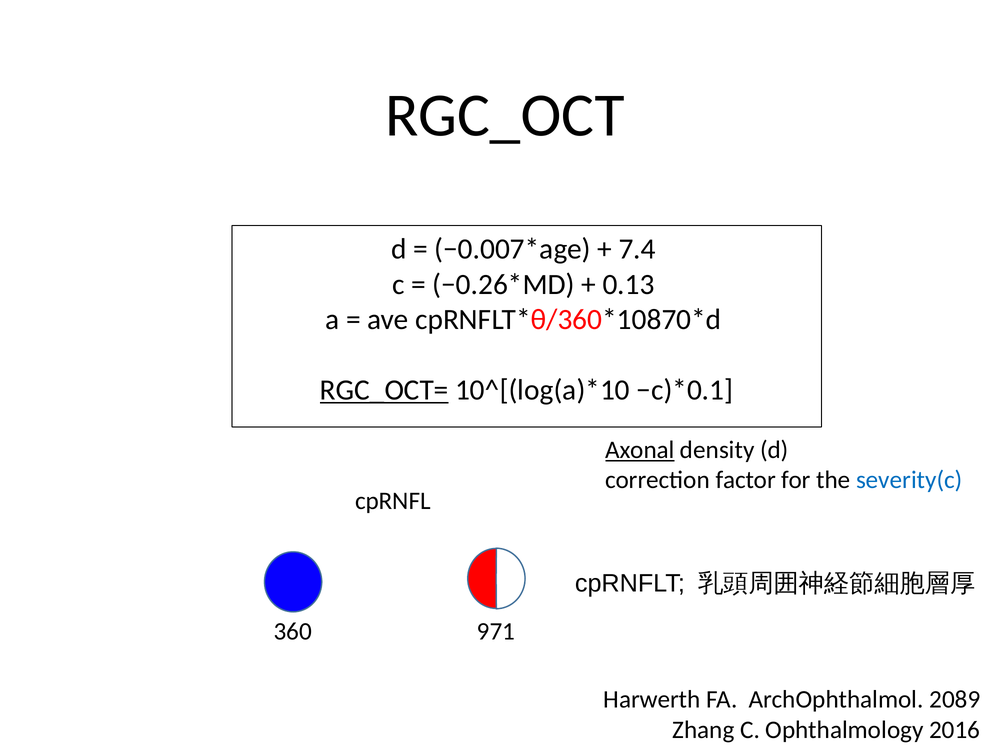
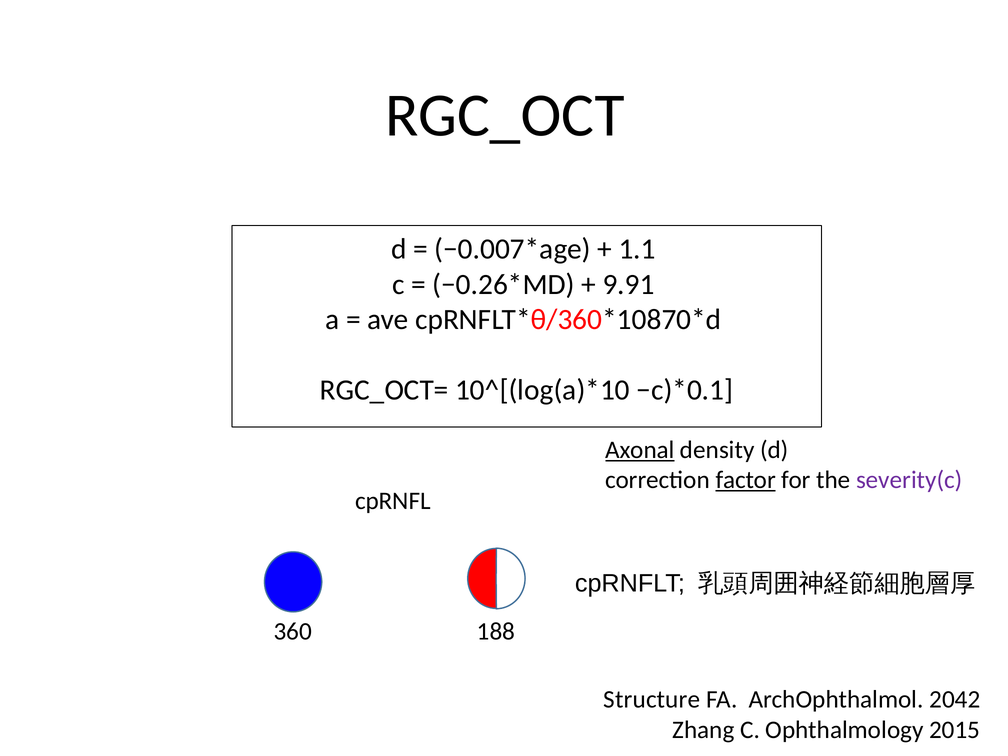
7.4: 7.4 -> 1.1
0.13: 0.13 -> 9.91
RGC_OCT= underline: present -> none
factor underline: none -> present
severity(c colour: blue -> purple
971: 971 -> 188
Harwerth: Harwerth -> Structure
2089: 2089 -> 2042
2016: 2016 -> 2015
